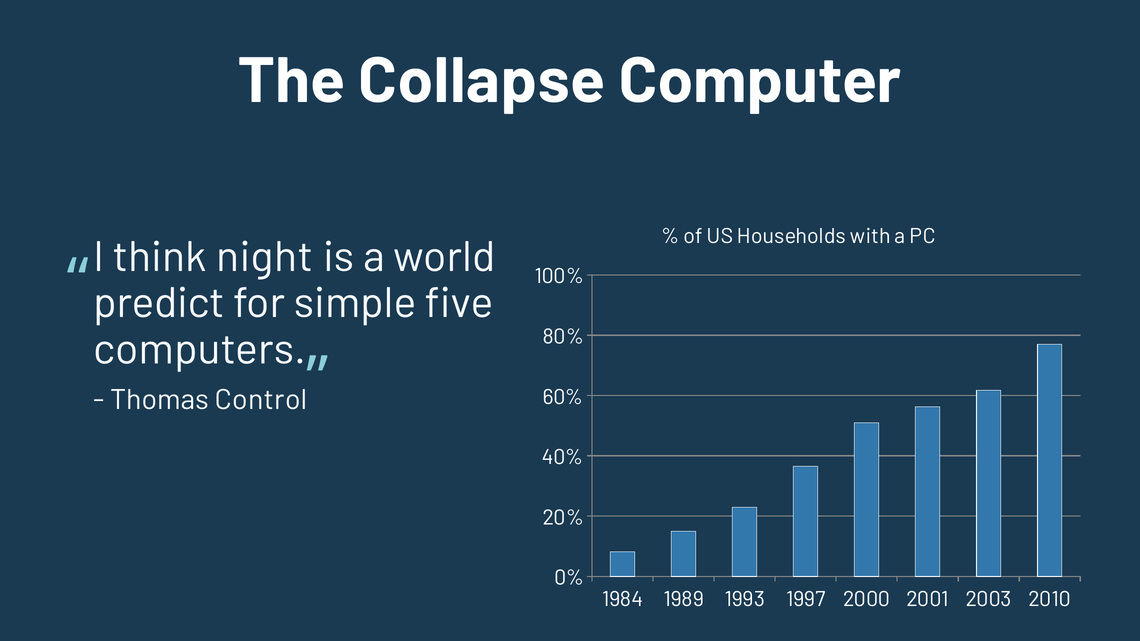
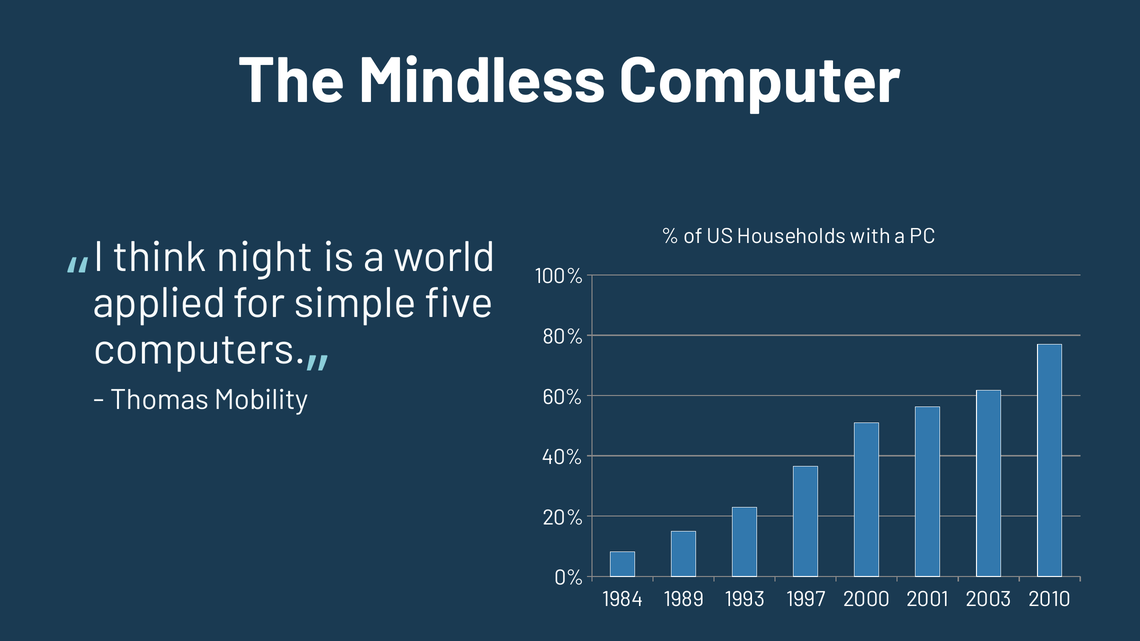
Collapse: Collapse -> Mindless
predict: predict -> applied
Control: Control -> Mobility
